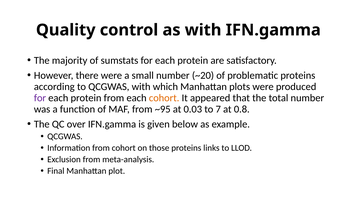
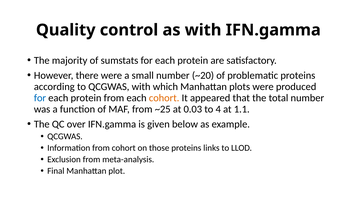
for at (40, 98) colour: purple -> blue
~95: ~95 -> ~25
7: 7 -> 4
0.8: 0.8 -> 1.1
